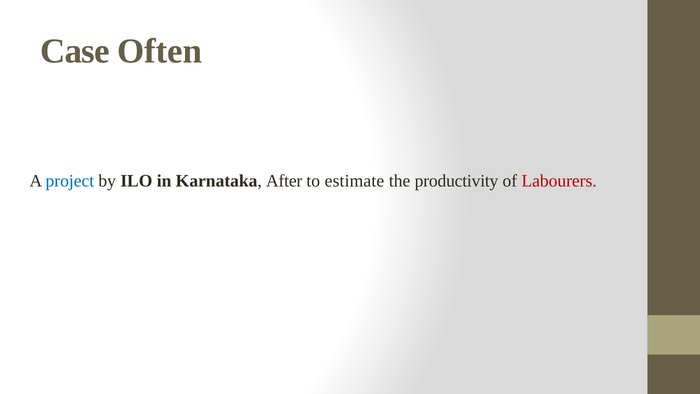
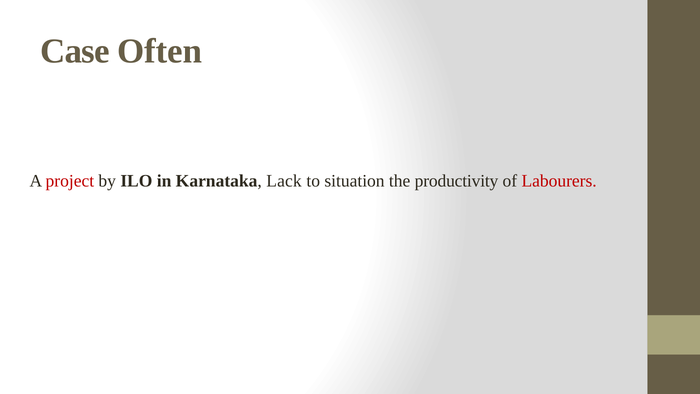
project colour: blue -> red
After: After -> Lack
estimate: estimate -> situation
